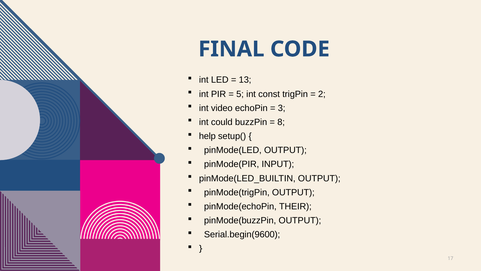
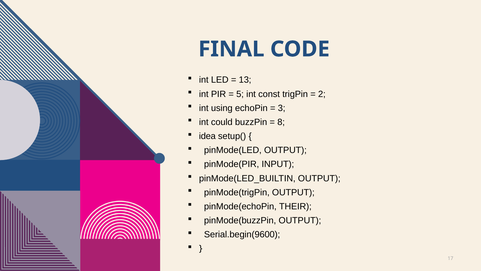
video: video -> using
help: help -> idea
